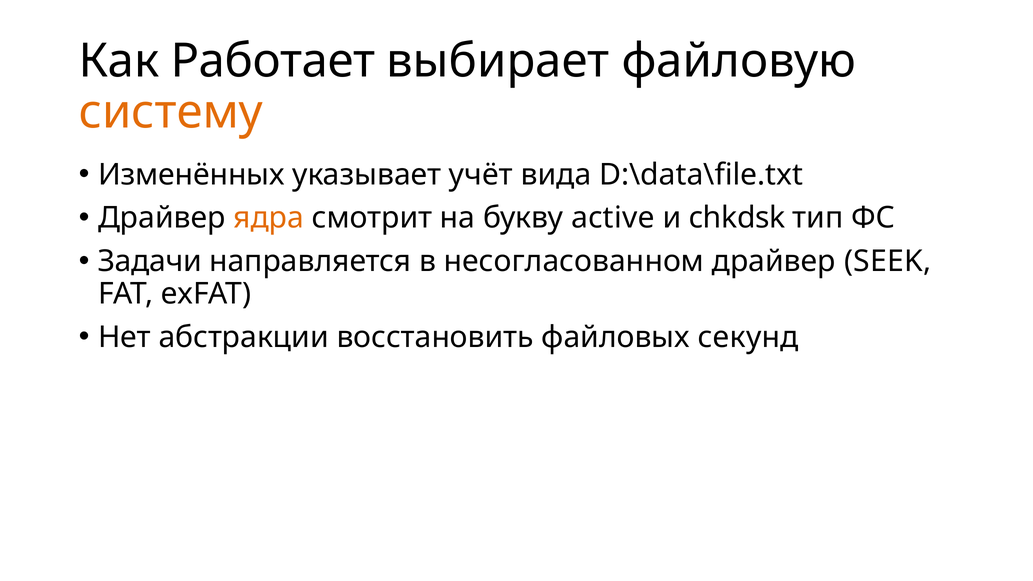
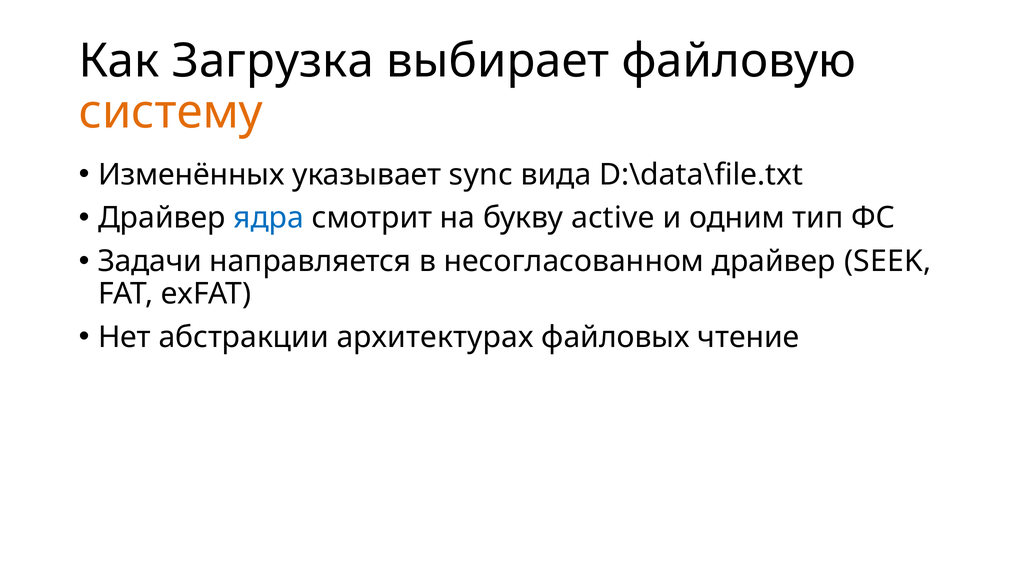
Работает: Работает -> Загрузка
учёт: учёт -> sync
ядра colour: orange -> blue
chkdsk: chkdsk -> одним
восстановить: восстановить -> архитектурах
секунд: секунд -> чтение
